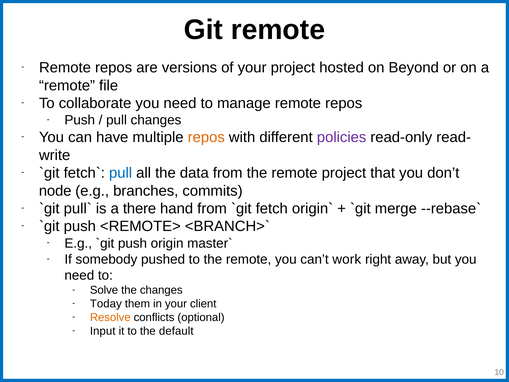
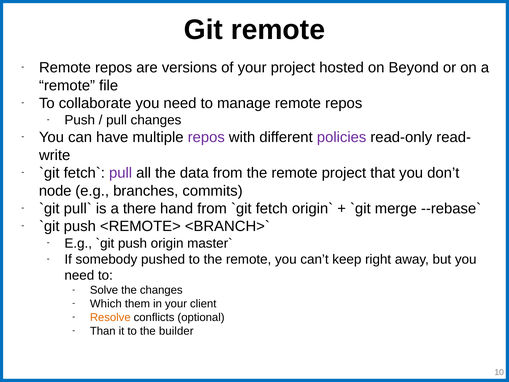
repos at (206, 137) colour: orange -> purple
pull at (121, 173) colour: blue -> purple
work: work -> keep
Today: Today -> Which
Input: Input -> Than
default: default -> builder
